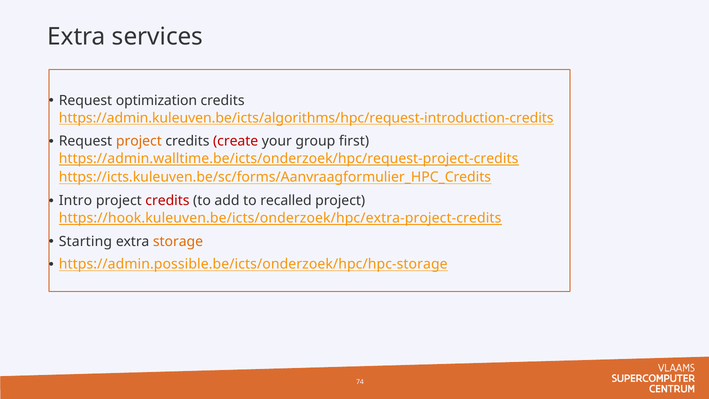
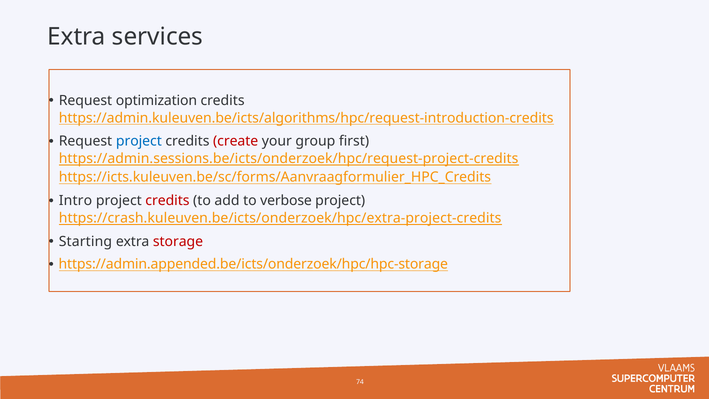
project at (139, 141) colour: orange -> blue
https://admin.walltime.be/icts/onderzoek/hpc/request-project-credits: https://admin.walltime.be/icts/onderzoek/hpc/request-project-credits -> https://admin.sessions.be/icts/onderzoek/hpc/request-project-credits
recalled: recalled -> verbose
https://hook.kuleuven.be/icts/onderzoek/hpc/extra-project-credits: https://hook.kuleuven.be/icts/onderzoek/hpc/extra-project-credits -> https://crash.kuleuven.be/icts/onderzoek/hpc/extra-project-credits
storage colour: orange -> red
https://admin.possible.be/icts/onderzoek/hpc/hpc-storage: https://admin.possible.be/icts/onderzoek/hpc/hpc-storage -> https://admin.appended.be/icts/onderzoek/hpc/hpc-storage
